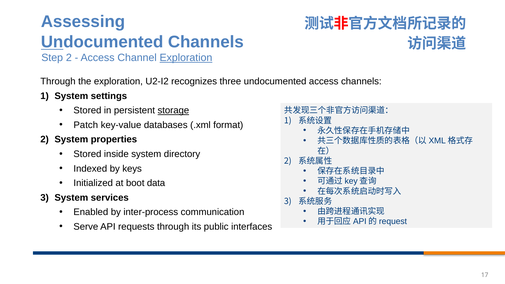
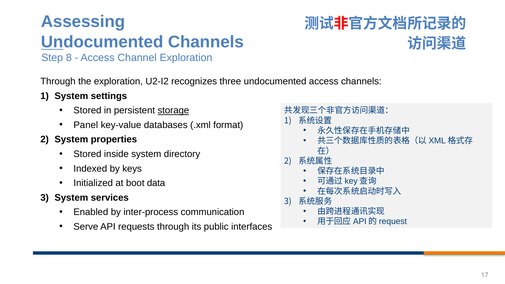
Step 2: 2 -> 8
Exploration at (186, 58) underline: present -> none
Patch: Patch -> Panel
